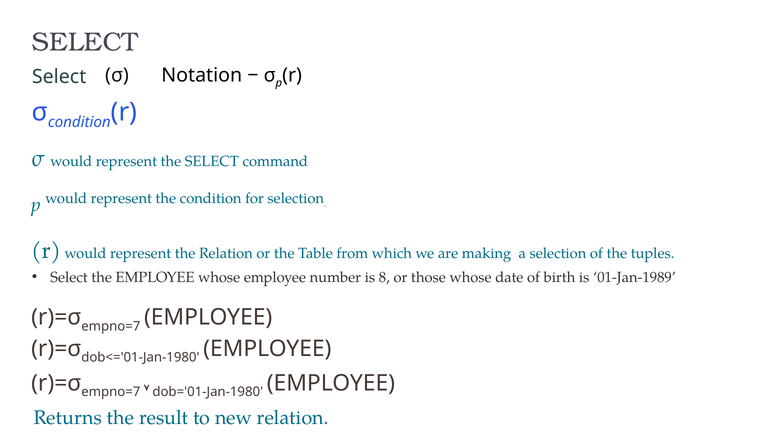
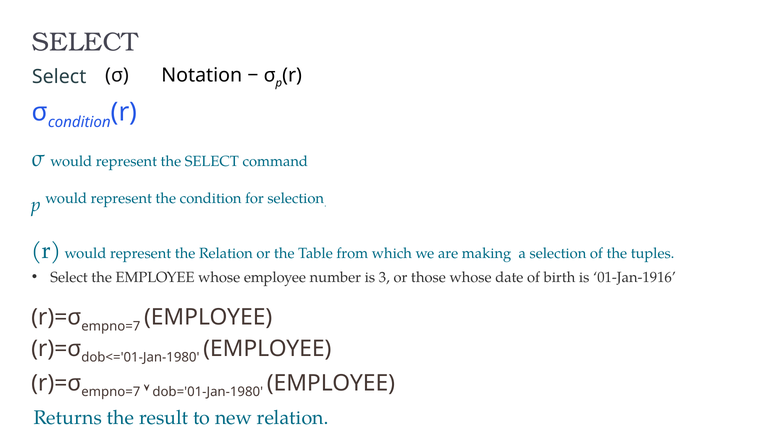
8: 8 -> 3
01-Jan-1989: 01-Jan-1989 -> 01-Jan-1916
